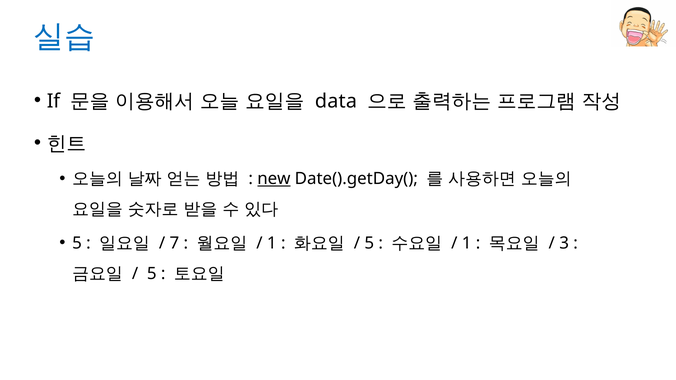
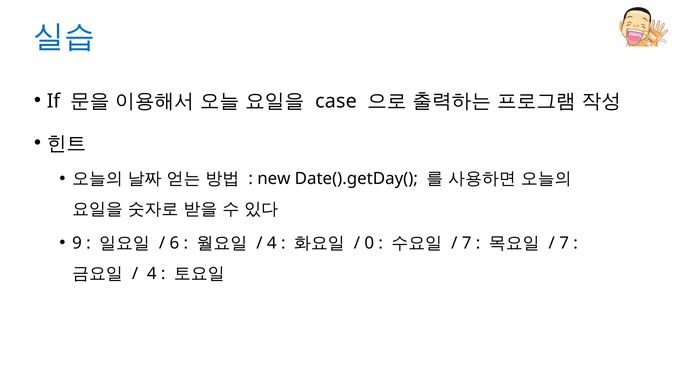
data: data -> case
new underline: present -> none
5 at (77, 243): 5 -> 9
7: 7 -> 6
1 at (272, 243): 1 -> 4
5 at (369, 243): 5 -> 0
1 at (467, 243): 1 -> 7
3 at (564, 243): 3 -> 7
5 at (152, 274): 5 -> 4
